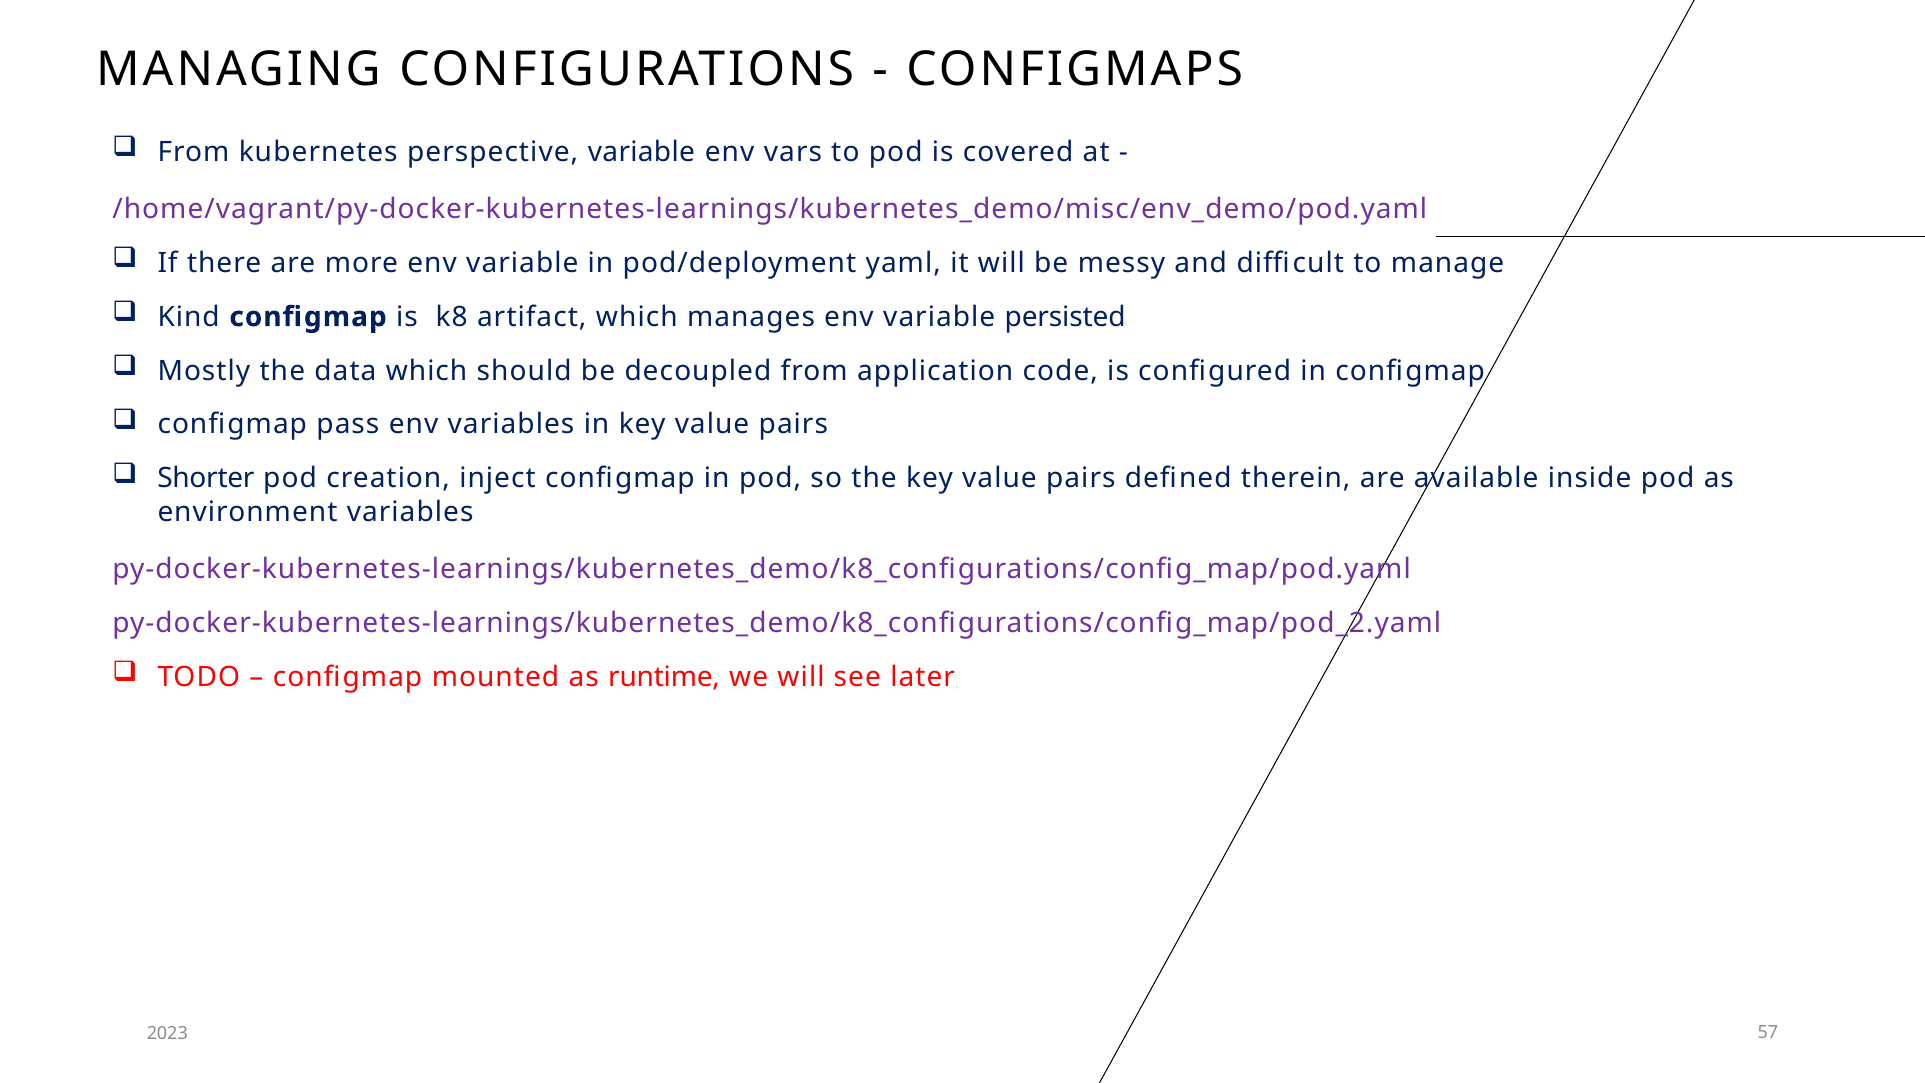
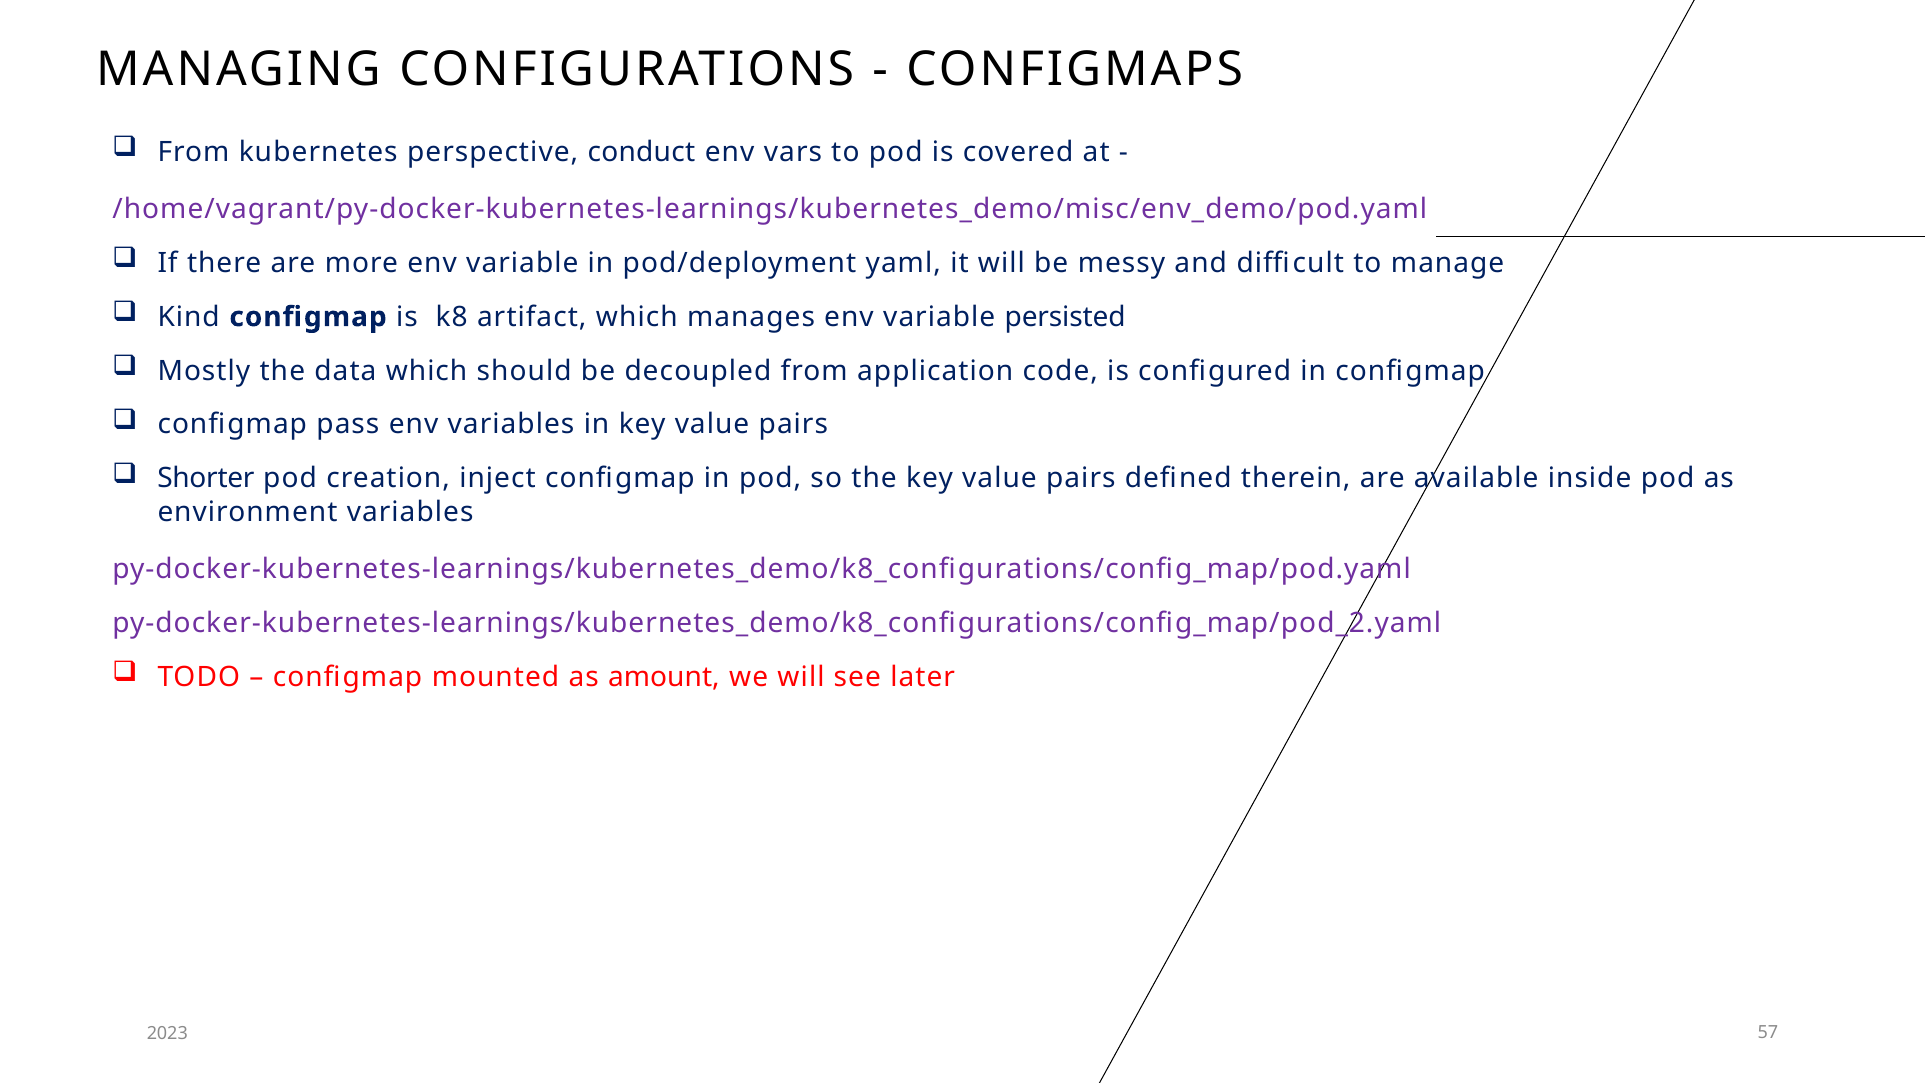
perspective variable: variable -> conduct
runtime: runtime -> amount
